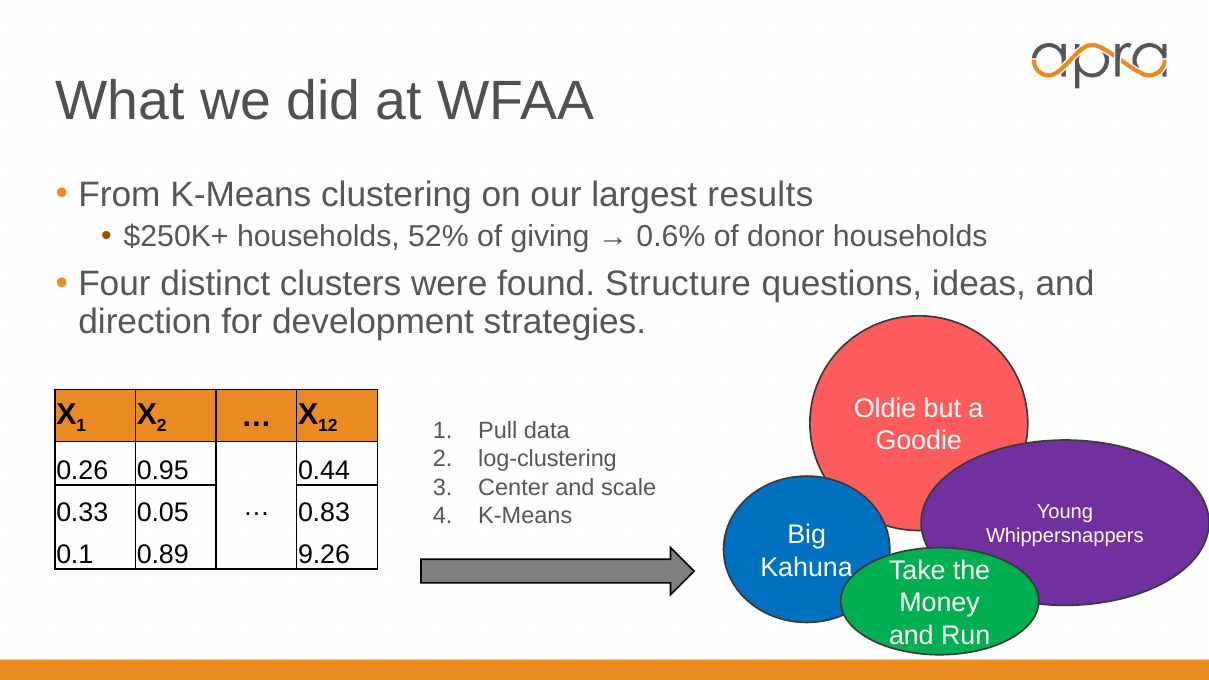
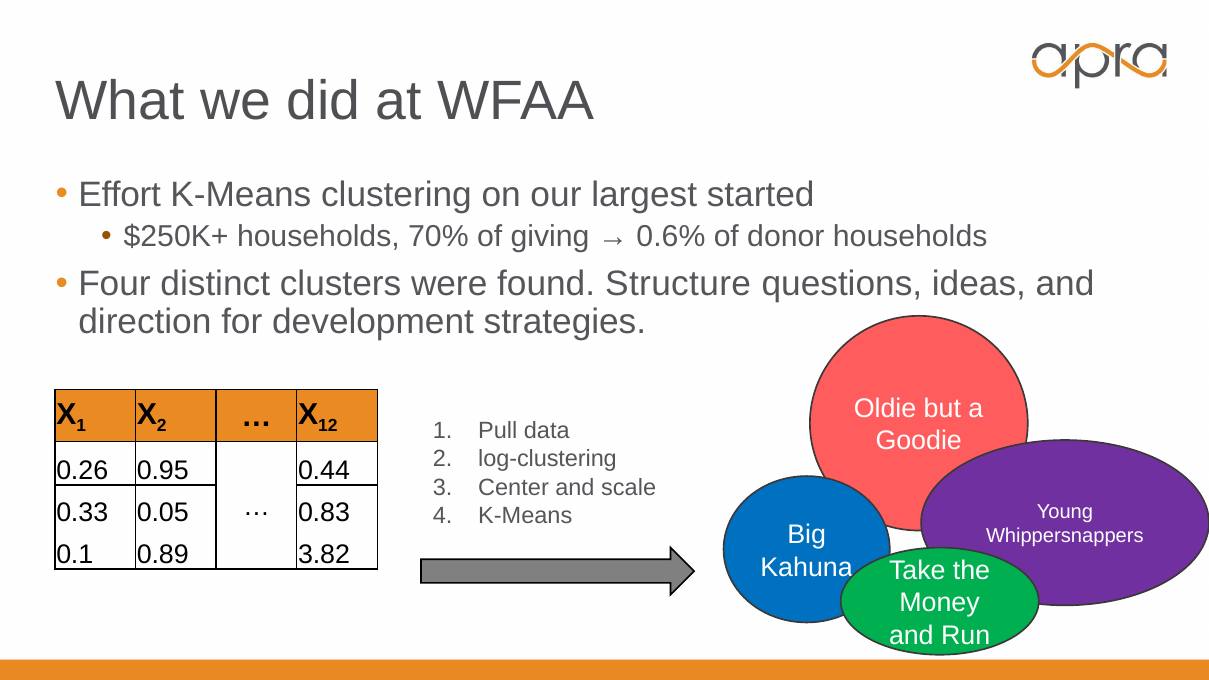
From: From -> Effort
results: results -> started
52%: 52% -> 70%
9.26: 9.26 -> 3.82
